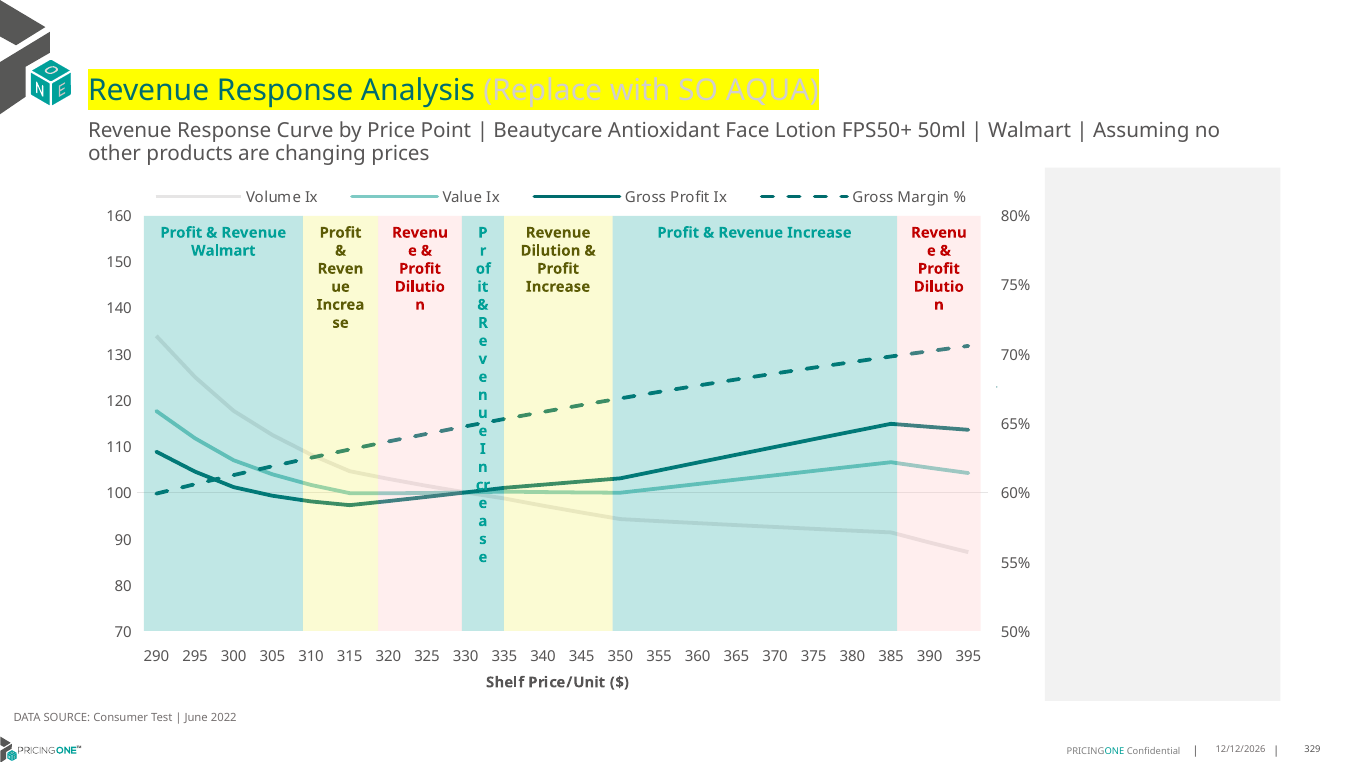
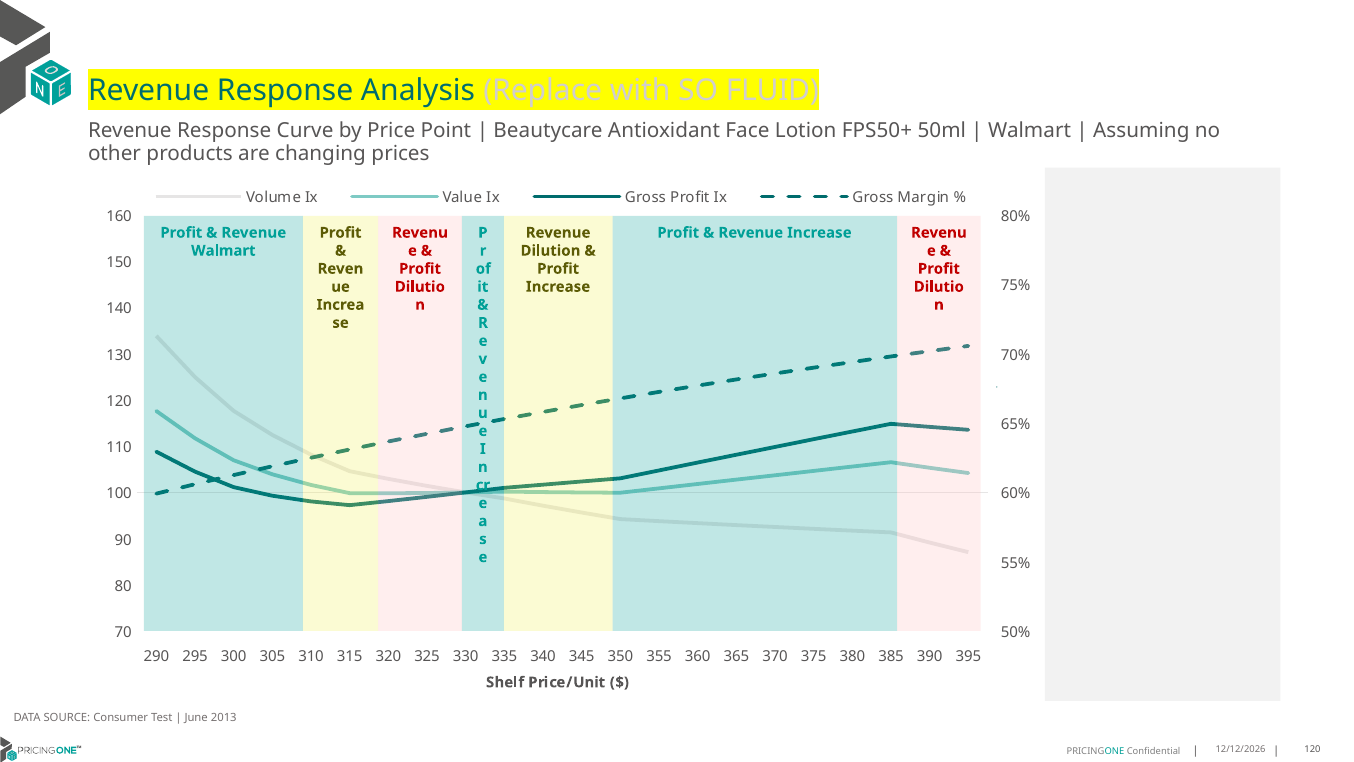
AQUA: AQUA -> FLUID
2022: 2022 -> 2013
329 at (1313, 749): 329 -> 120
